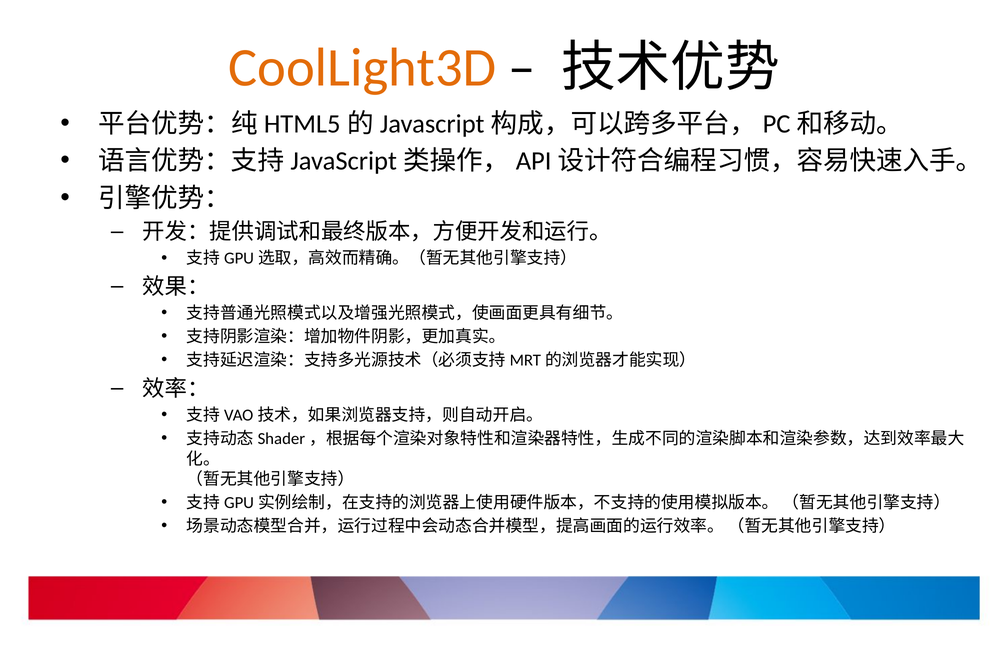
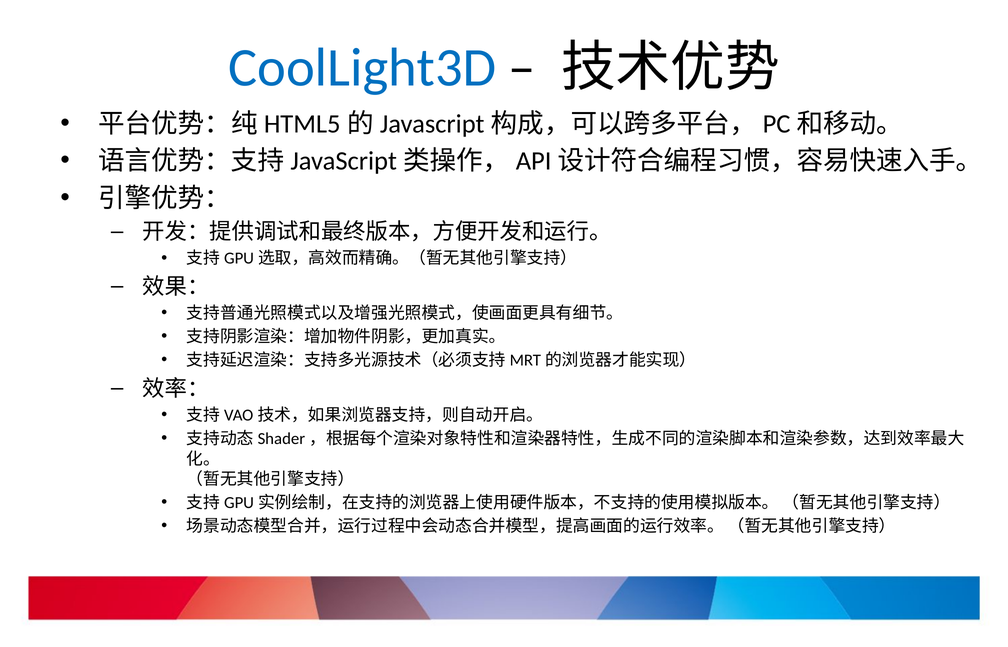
CoolLight3D colour: orange -> blue
